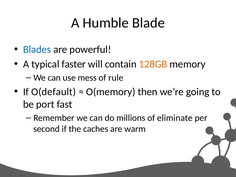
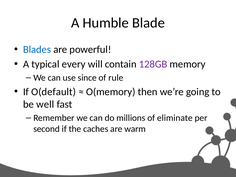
faster: faster -> every
128GB colour: orange -> purple
mess: mess -> since
port: port -> well
